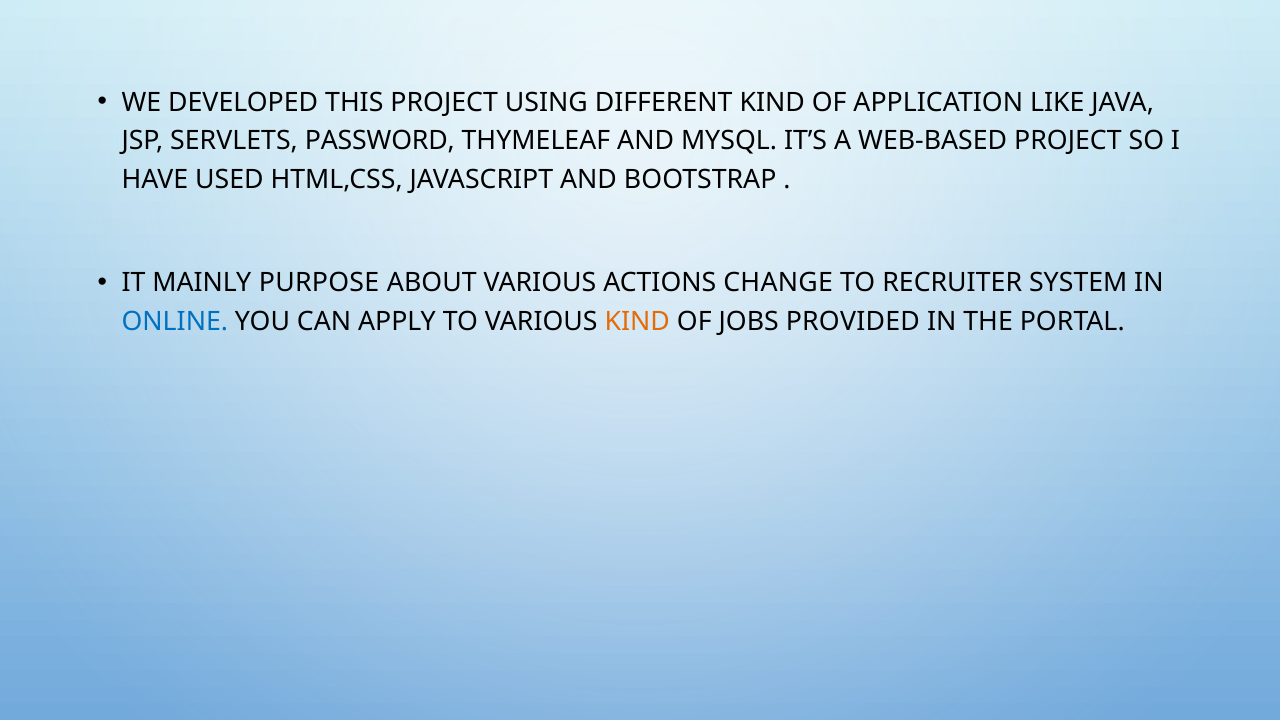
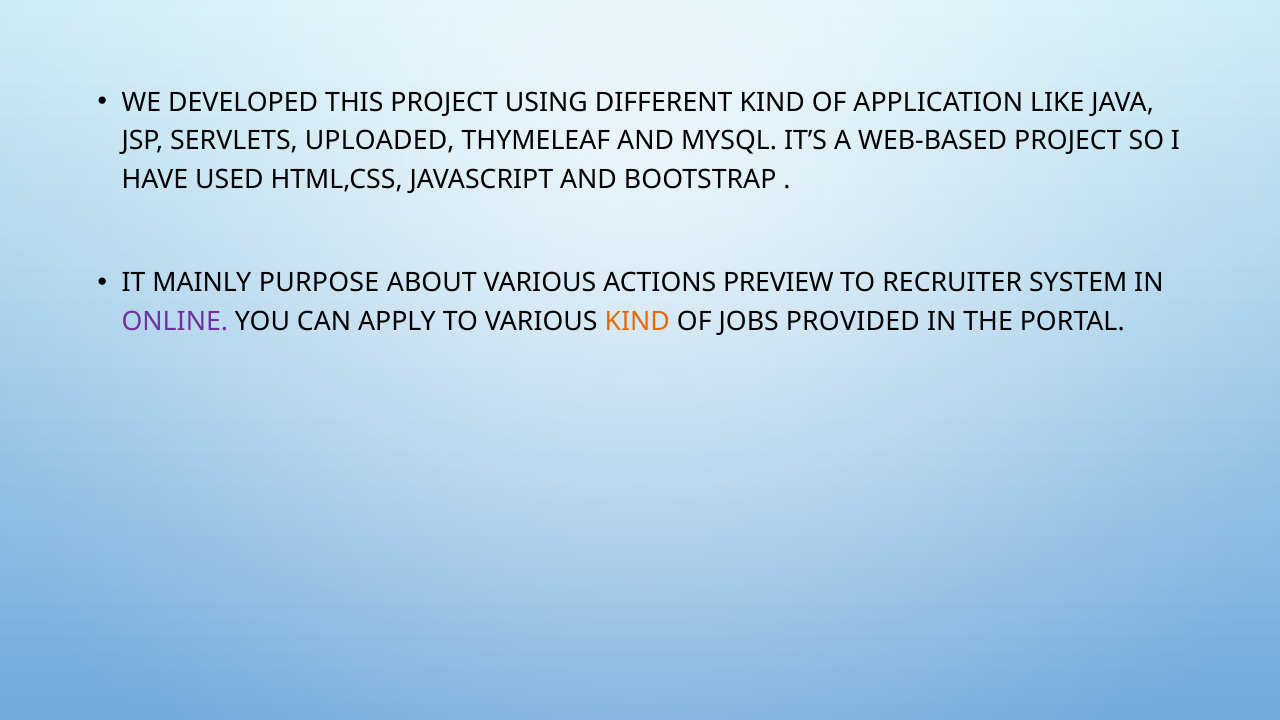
PASSWORD: PASSWORD -> UPLOADED
CHANGE: CHANGE -> PREVIEW
ONLINE colour: blue -> purple
